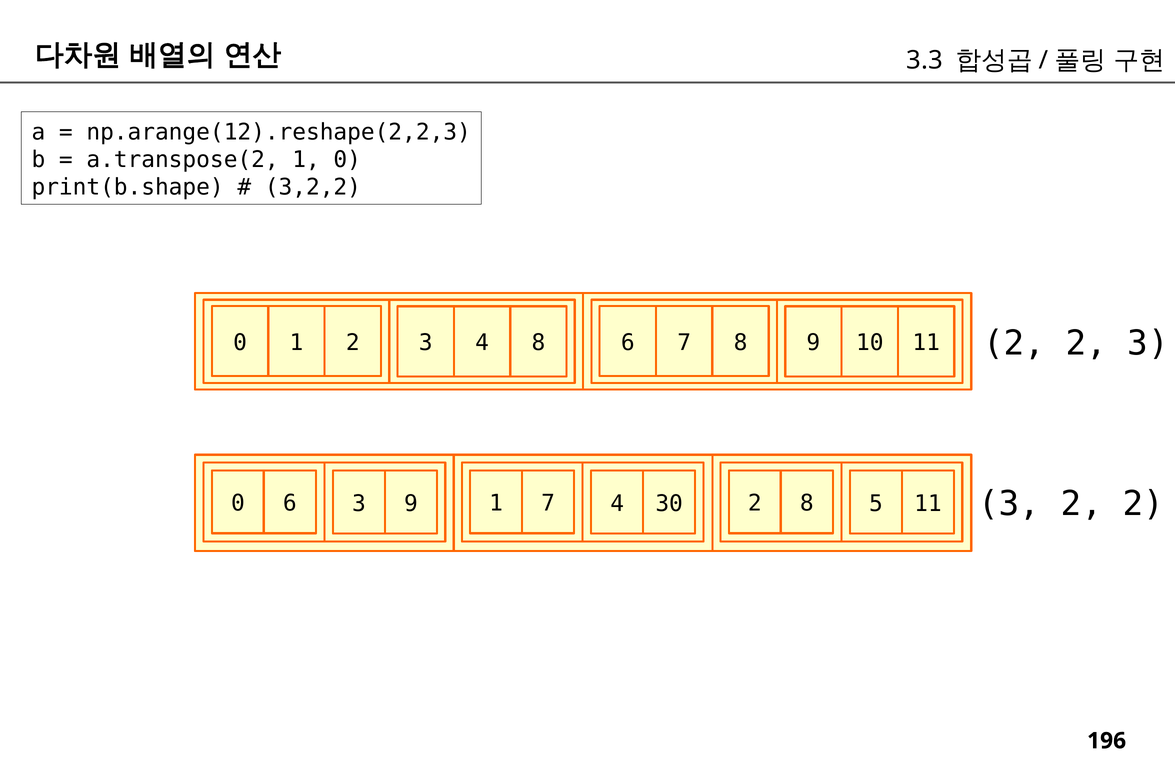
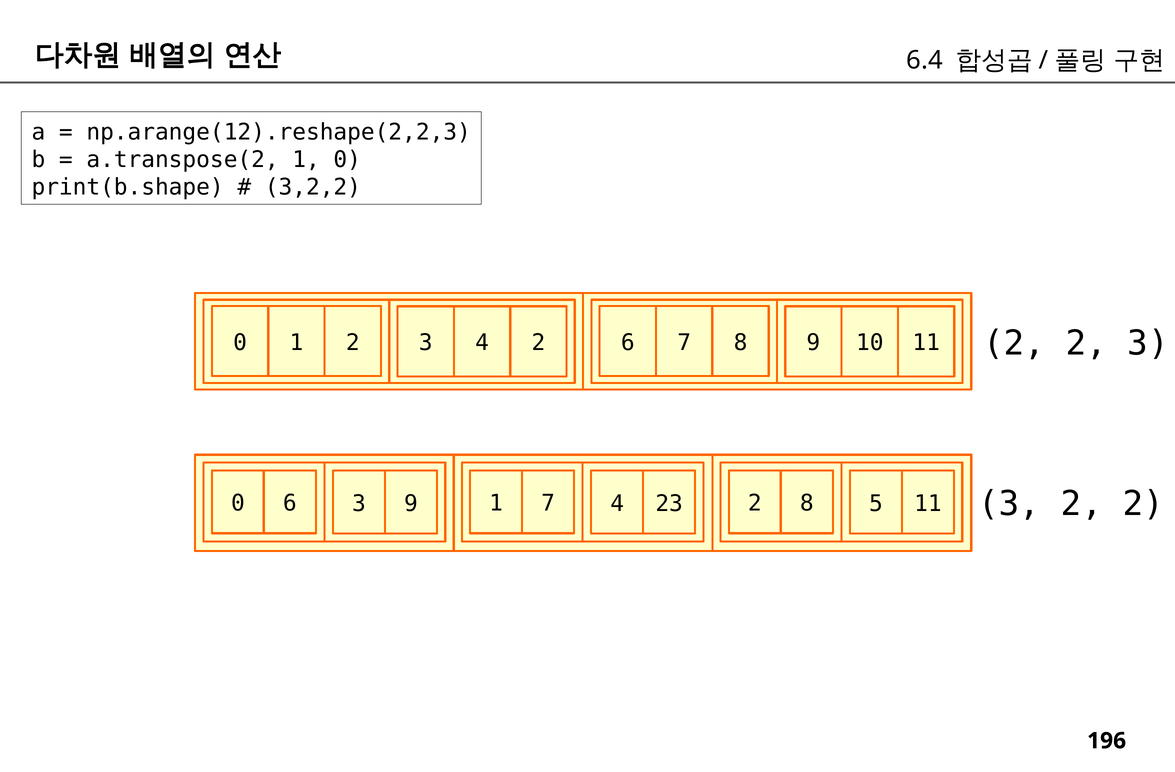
3.3: 3.3 -> 6.4
4 8: 8 -> 2
30: 30 -> 23
